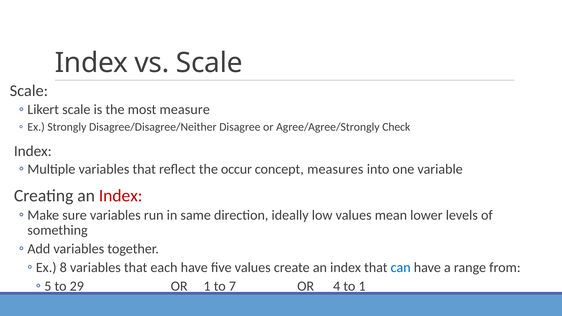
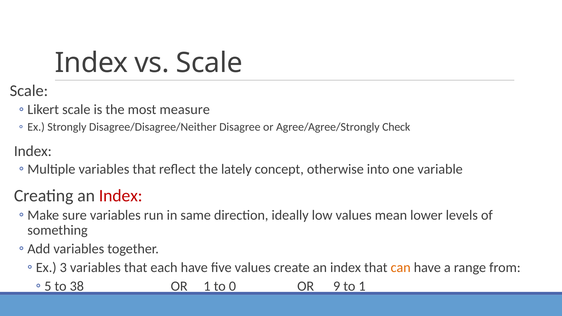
occur: occur -> lately
measures: measures -> otherwise
8: 8 -> 3
can colour: blue -> orange
29: 29 -> 38
7: 7 -> 0
4: 4 -> 9
